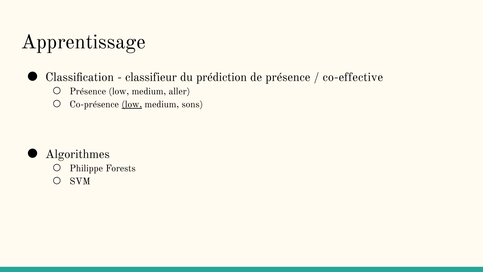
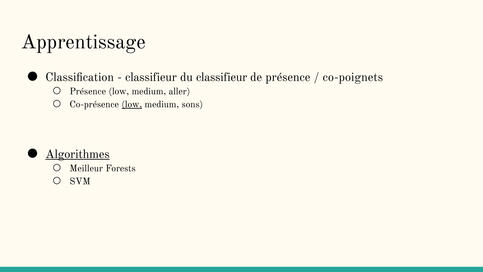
du prédiction: prédiction -> classifieur
co-effective: co-effective -> co-poignets
Algorithmes underline: none -> present
Philippe: Philippe -> Meilleur
